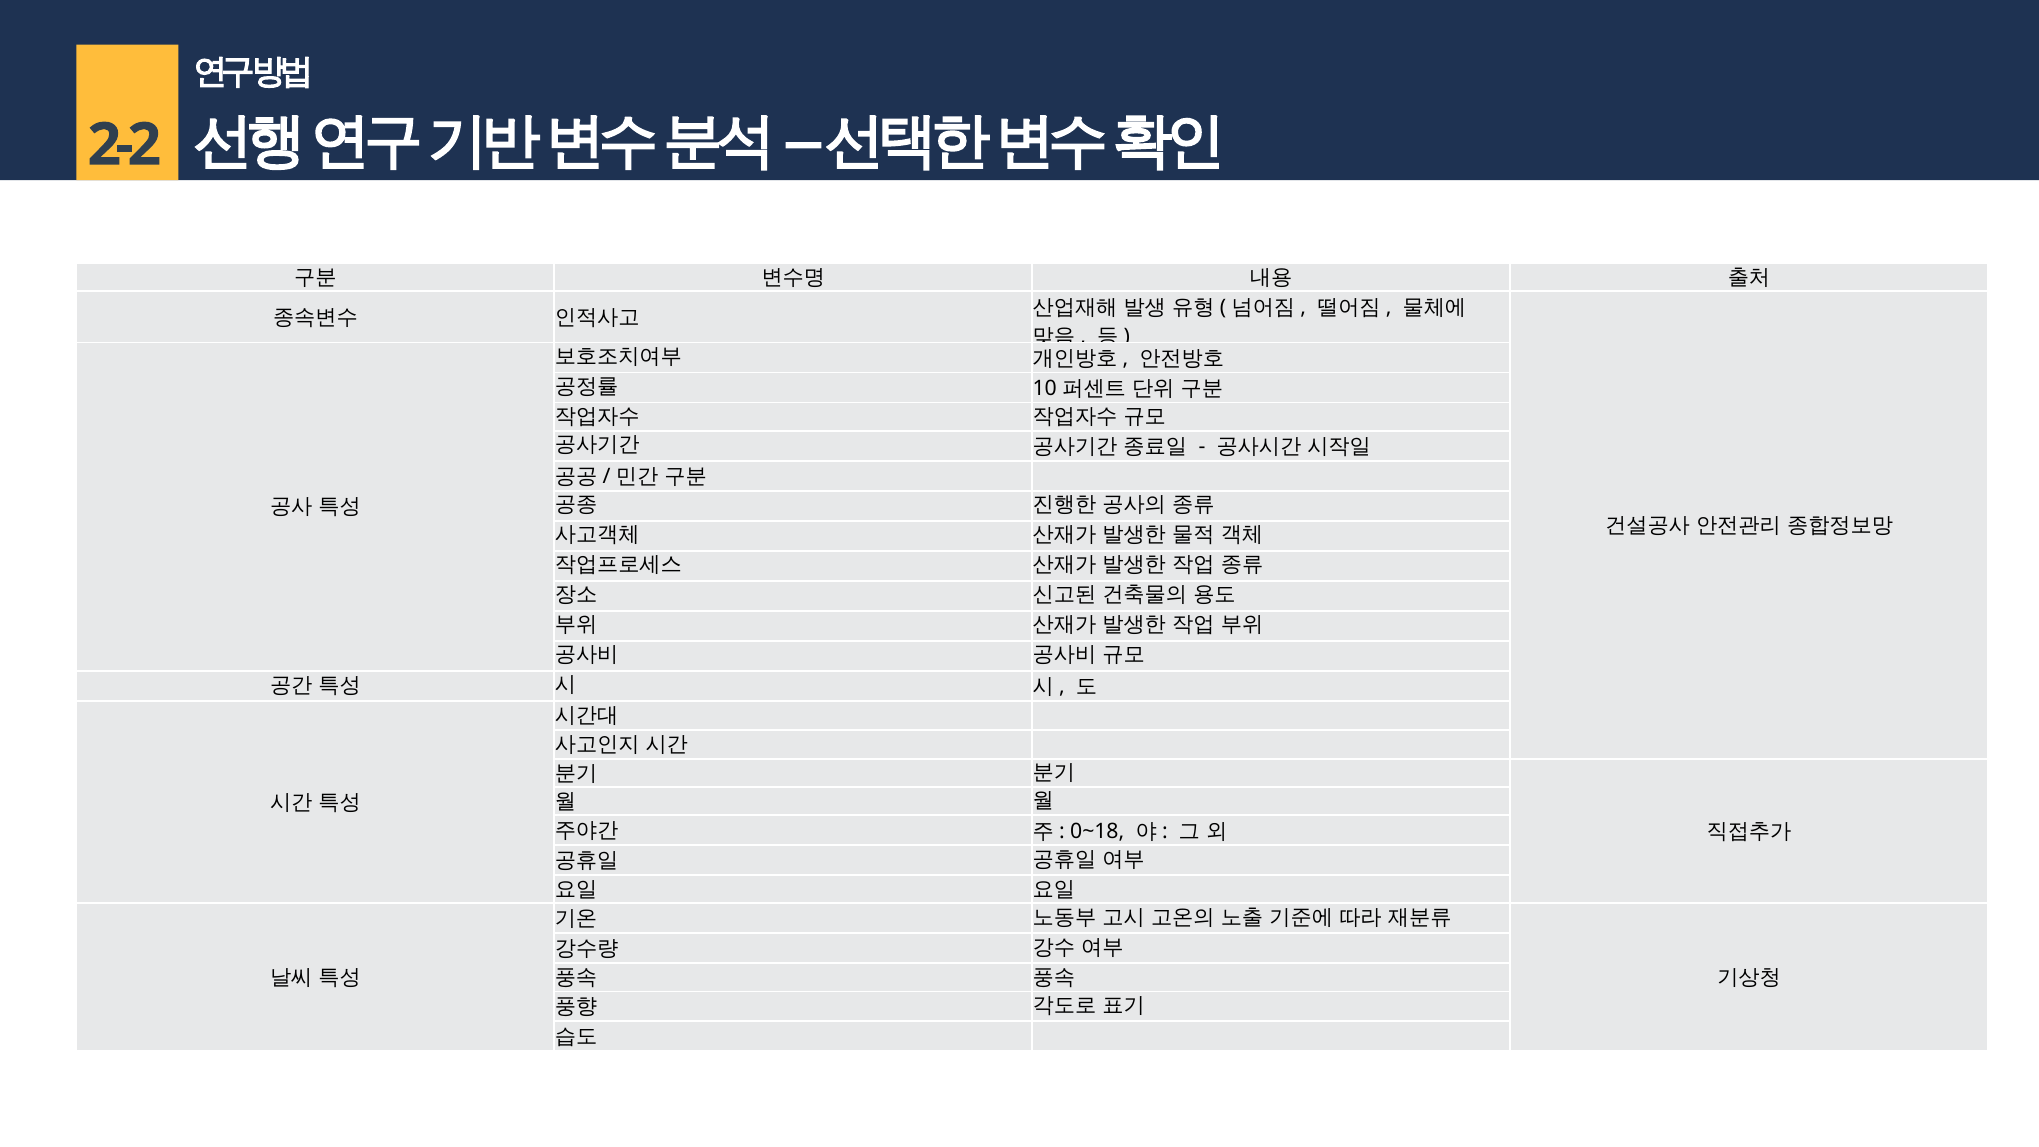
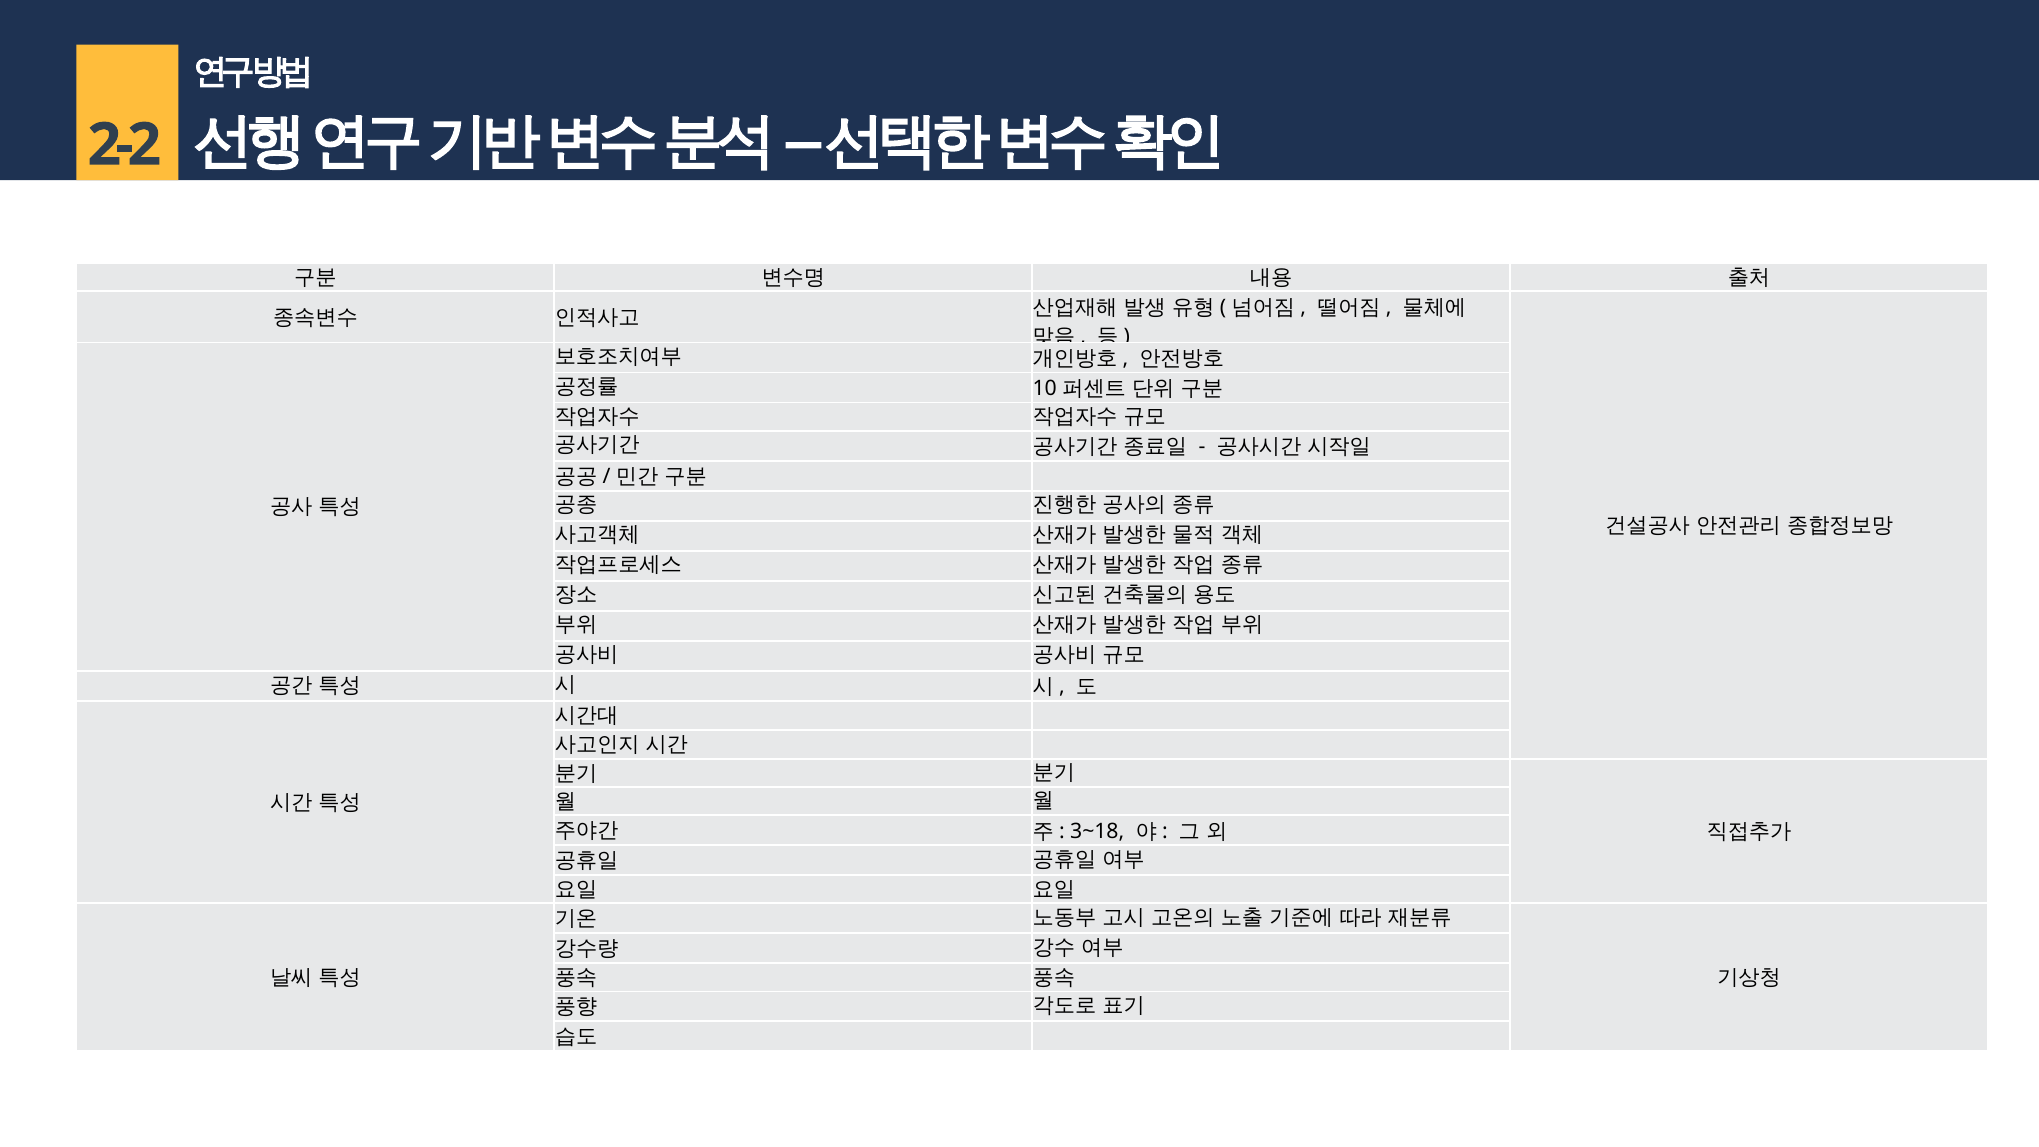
0~18: 0~18 -> 3~18
